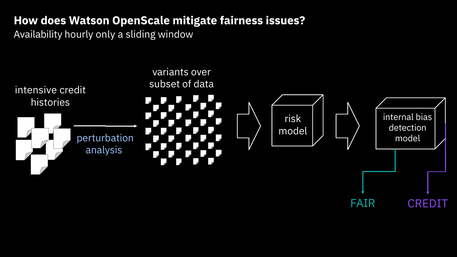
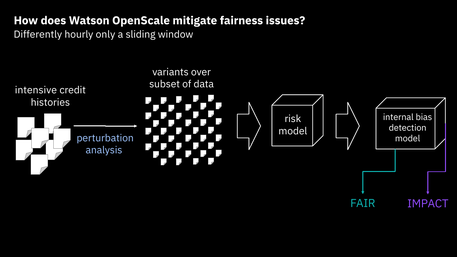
Availability: Availability -> Differently
FAIR CREDIT: CREDIT -> IMPACT
